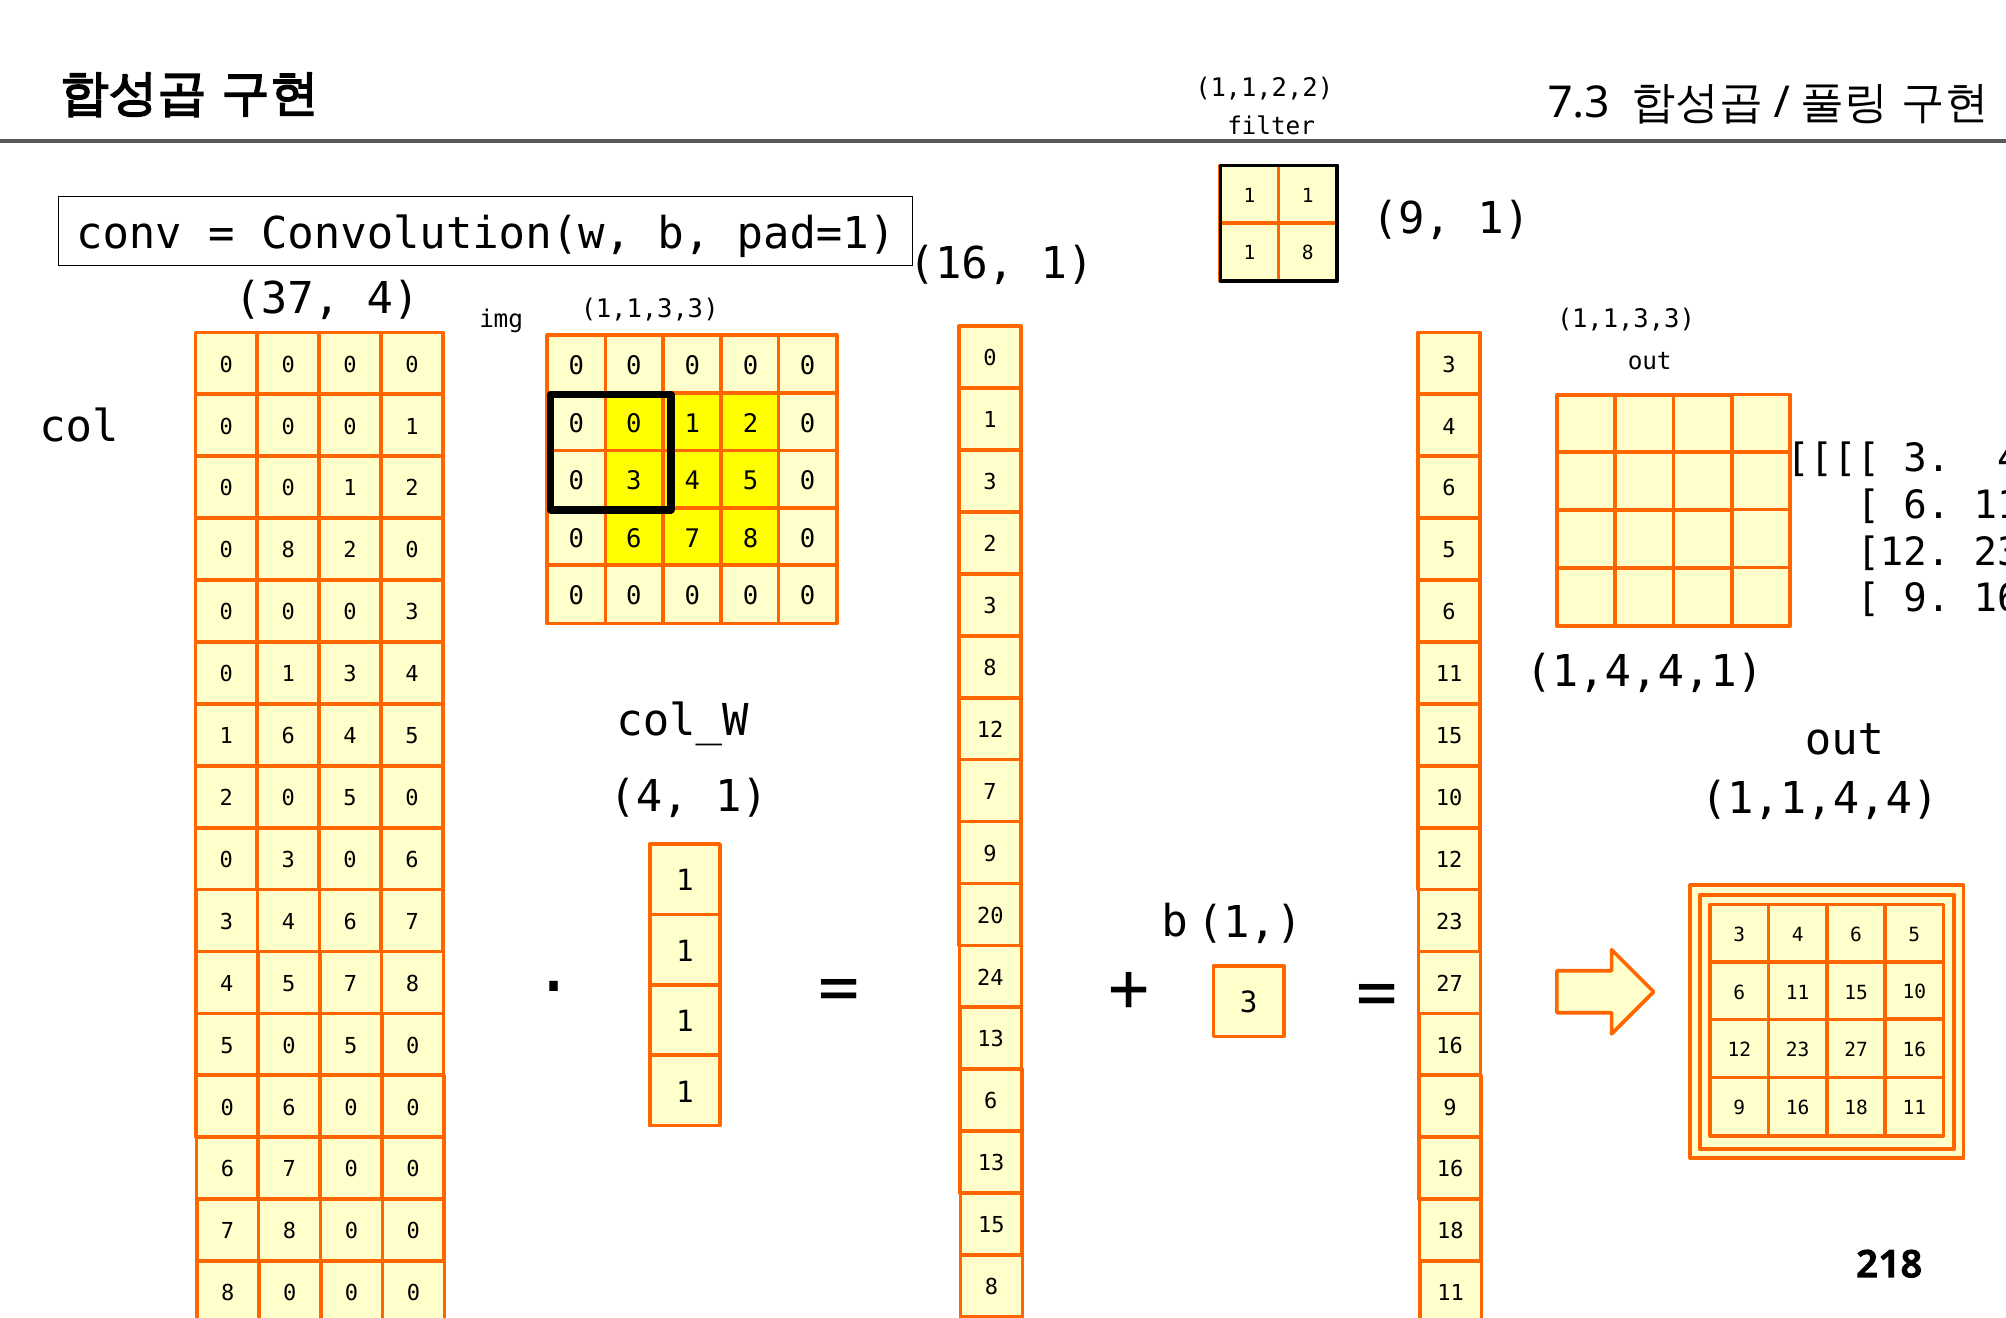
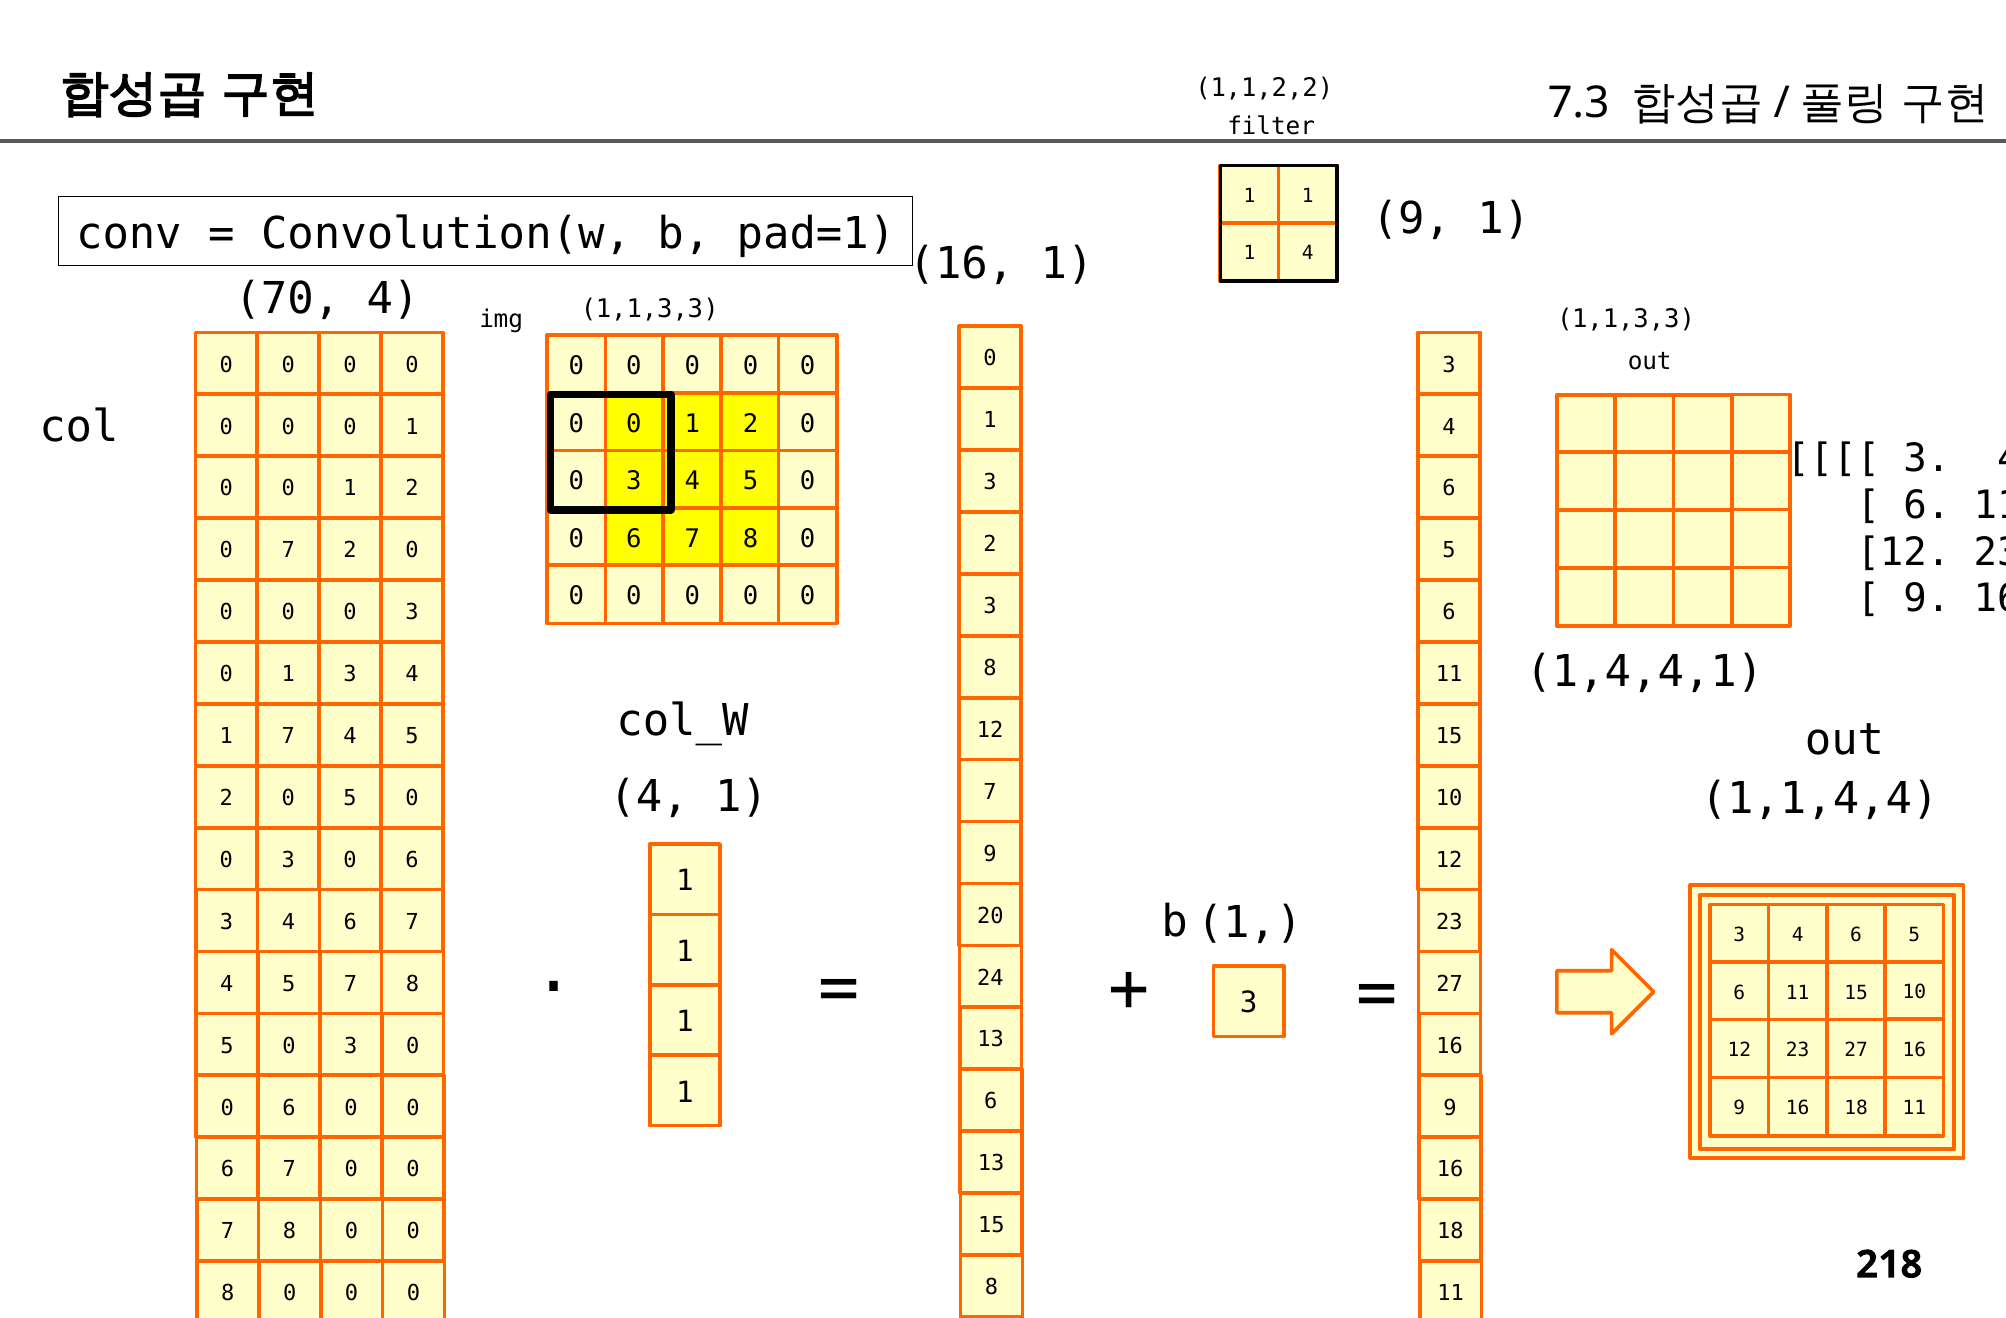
1 8: 8 -> 4
37: 37 -> 70
8 at (288, 550): 8 -> 7
1 6: 6 -> 7
5 0 5: 5 -> 3
